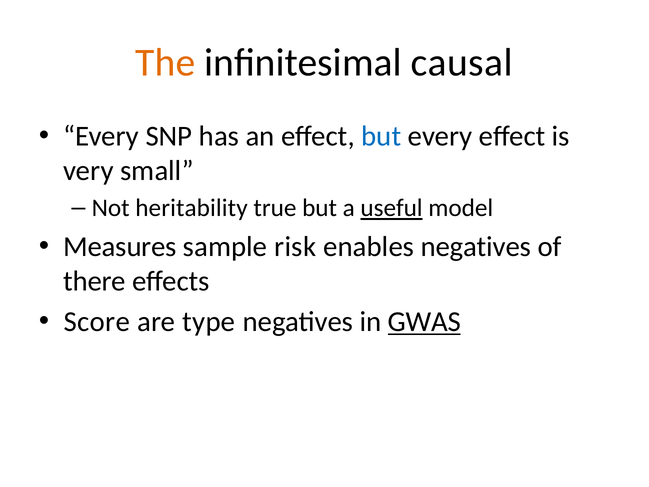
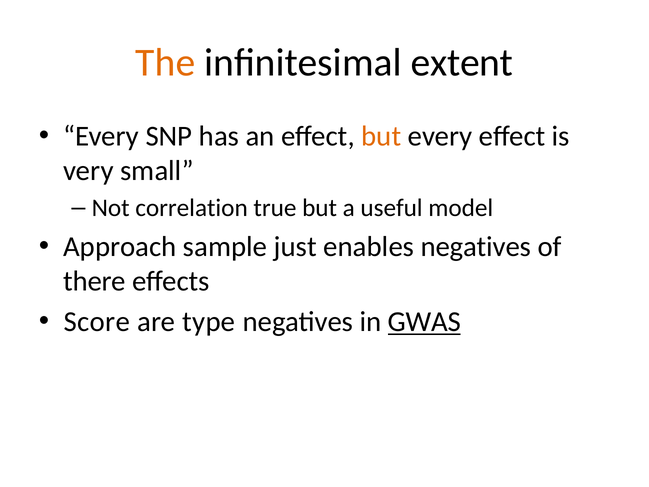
causal: causal -> extent
but at (381, 136) colour: blue -> orange
heritability: heritability -> correlation
useful underline: present -> none
Measures: Measures -> Approach
risk: risk -> just
